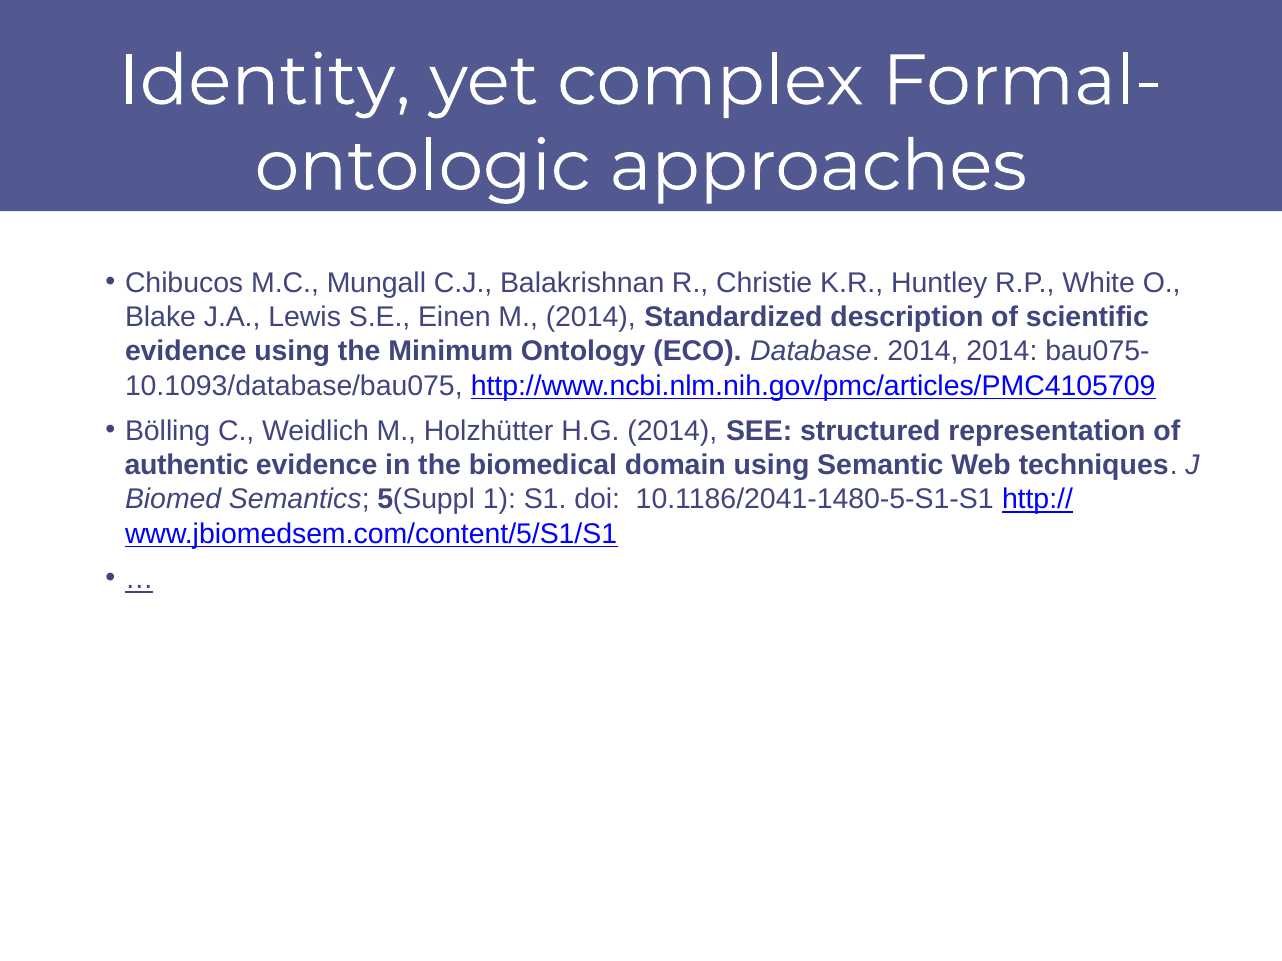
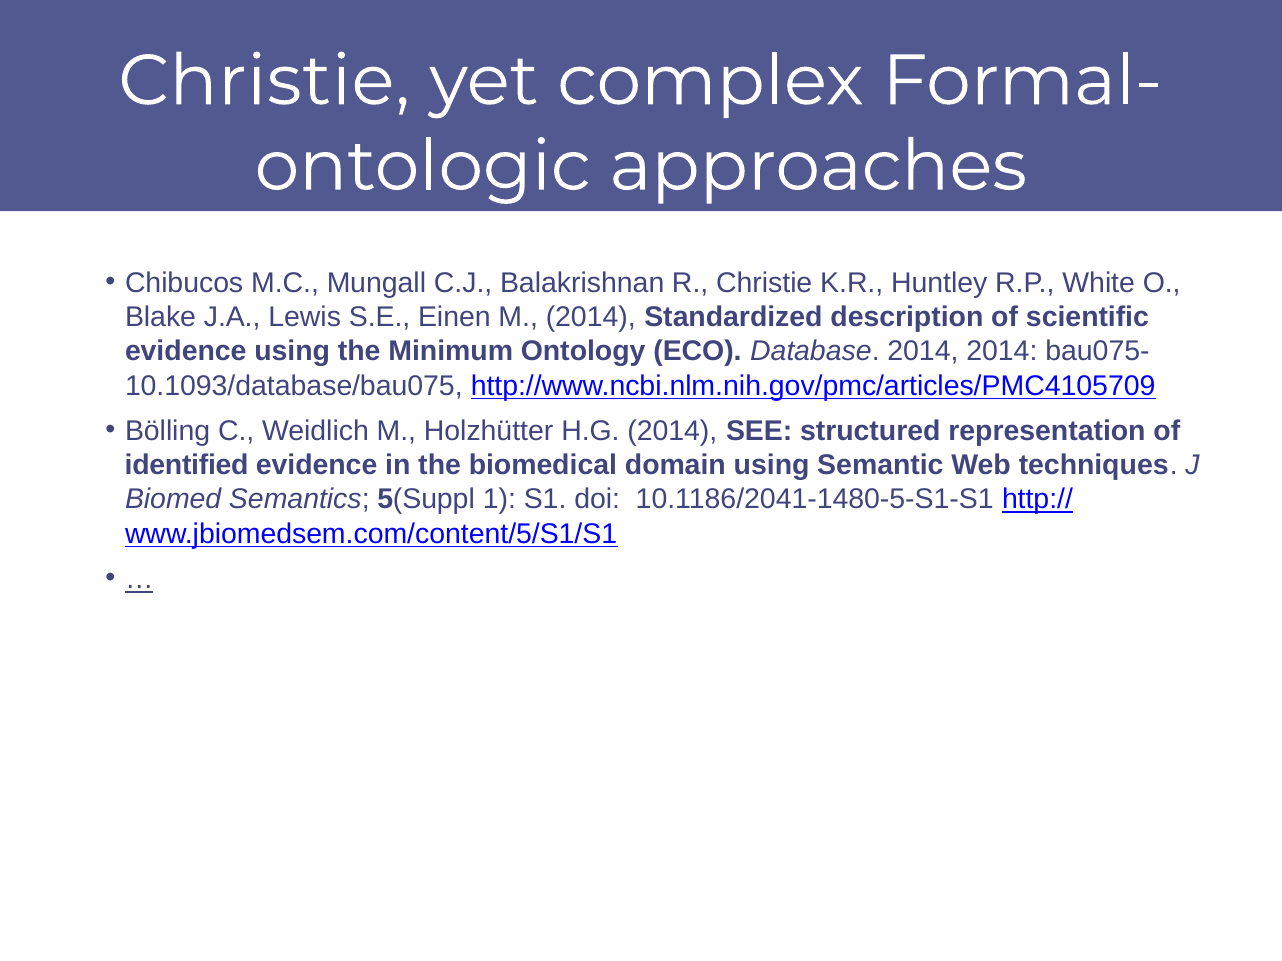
Identity at (264, 81): Identity -> Christie
authentic: authentic -> identified
